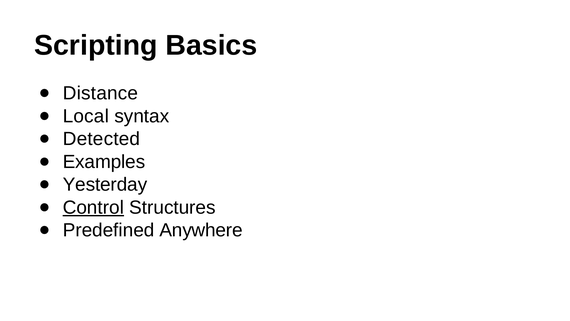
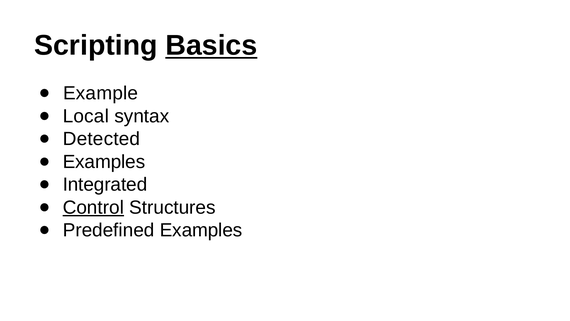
Basics underline: none -> present
Distance: Distance -> Example
Yesterday: Yesterday -> Integrated
Predefined Anywhere: Anywhere -> Examples
